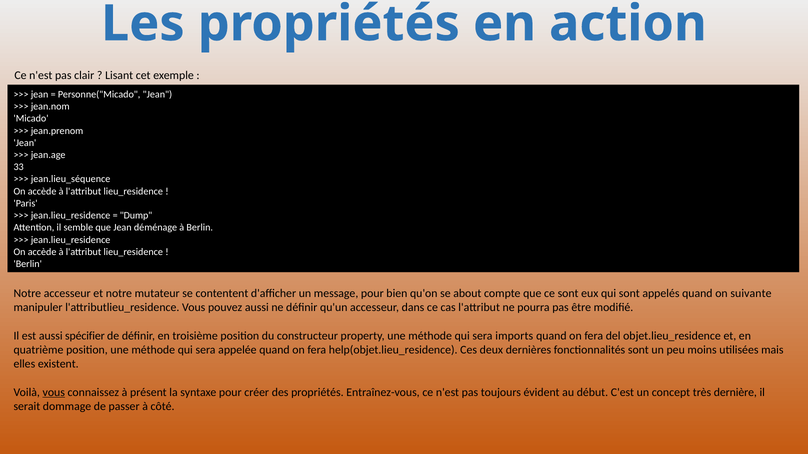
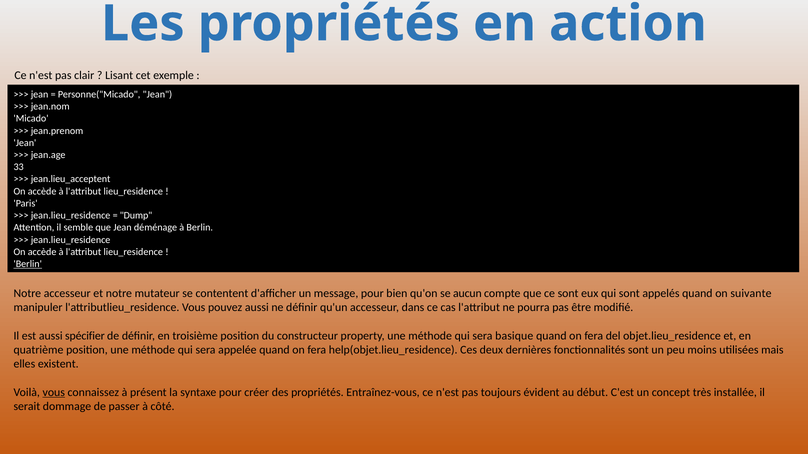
jean.lieu_séquence: jean.lieu_séquence -> jean.lieu_acceptent
Berlin at (28, 264) underline: none -> present
about: about -> aucun
imports: imports -> basique
dernière: dernière -> installée
